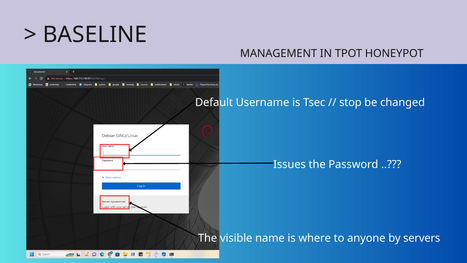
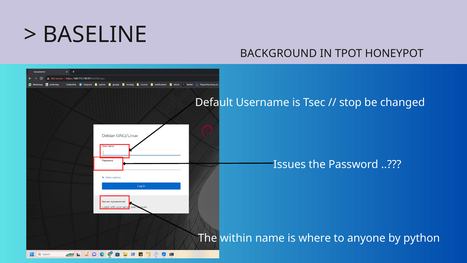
MANAGEMENT: MANAGEMENT -> BACKGROUND
visible: visible -> within
servers: servers -> python
